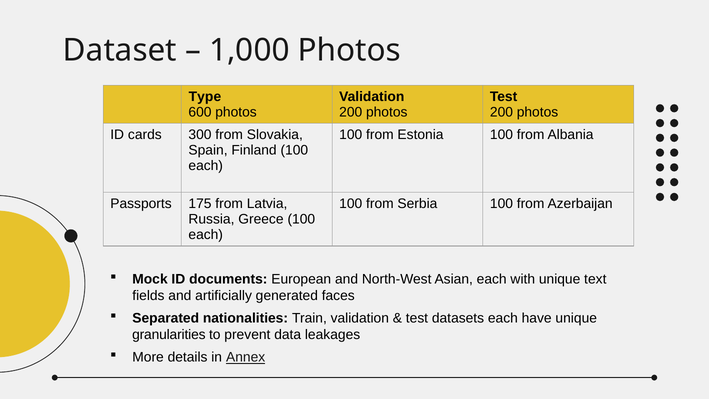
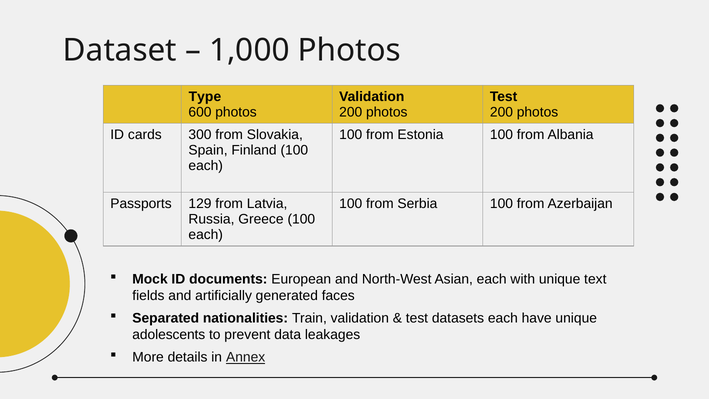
175: 175 -> 129
granularities: granularities -> adolescents
